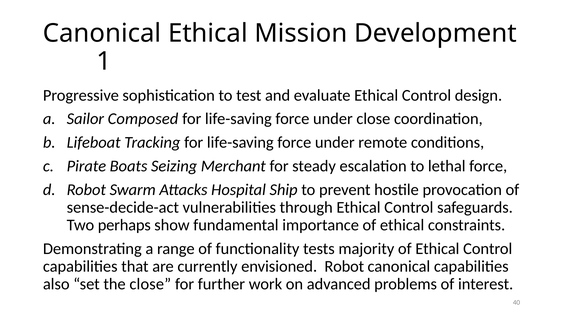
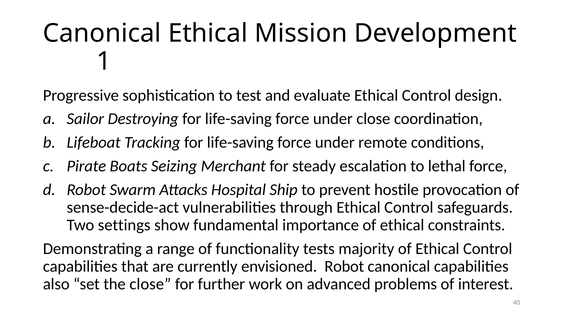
Composed: Composed -> Destroying
perhaps: perhaps -> settings
